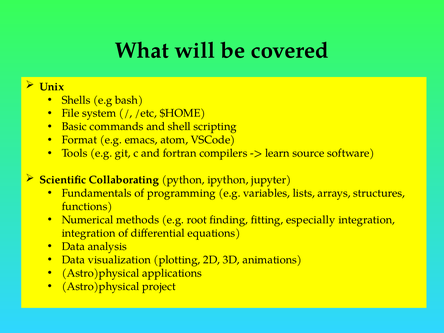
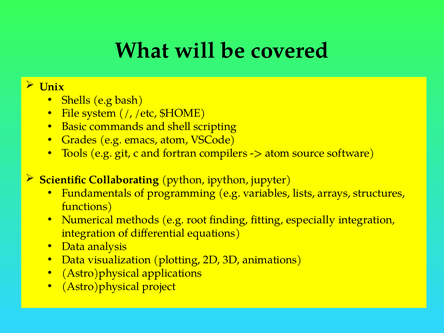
Format: Format -> Grades
learn at (277, 153): learn -> atom
